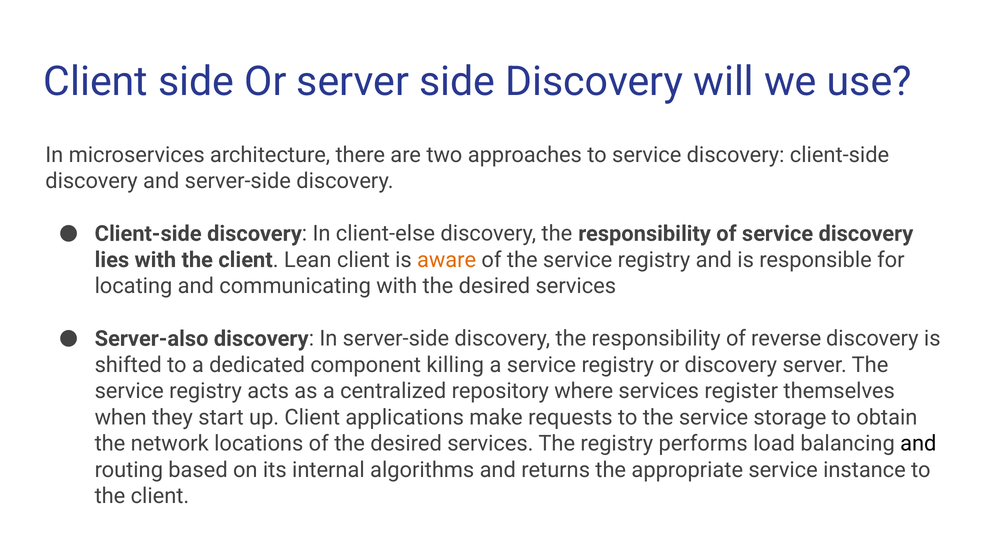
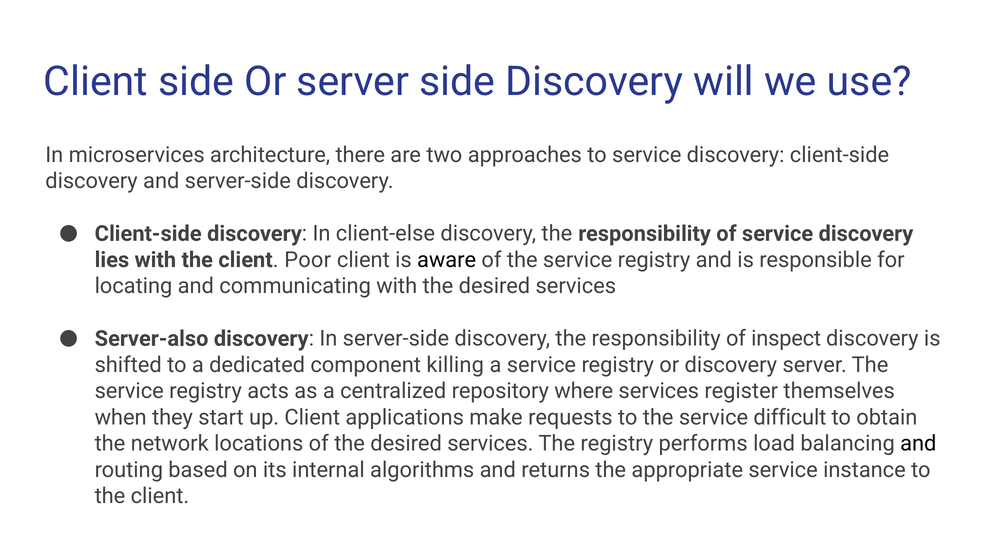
Lean: Lean -> Poor
aware colour: orange -> black
reverse: reverse -> inspect
storage: storage -> difficult
